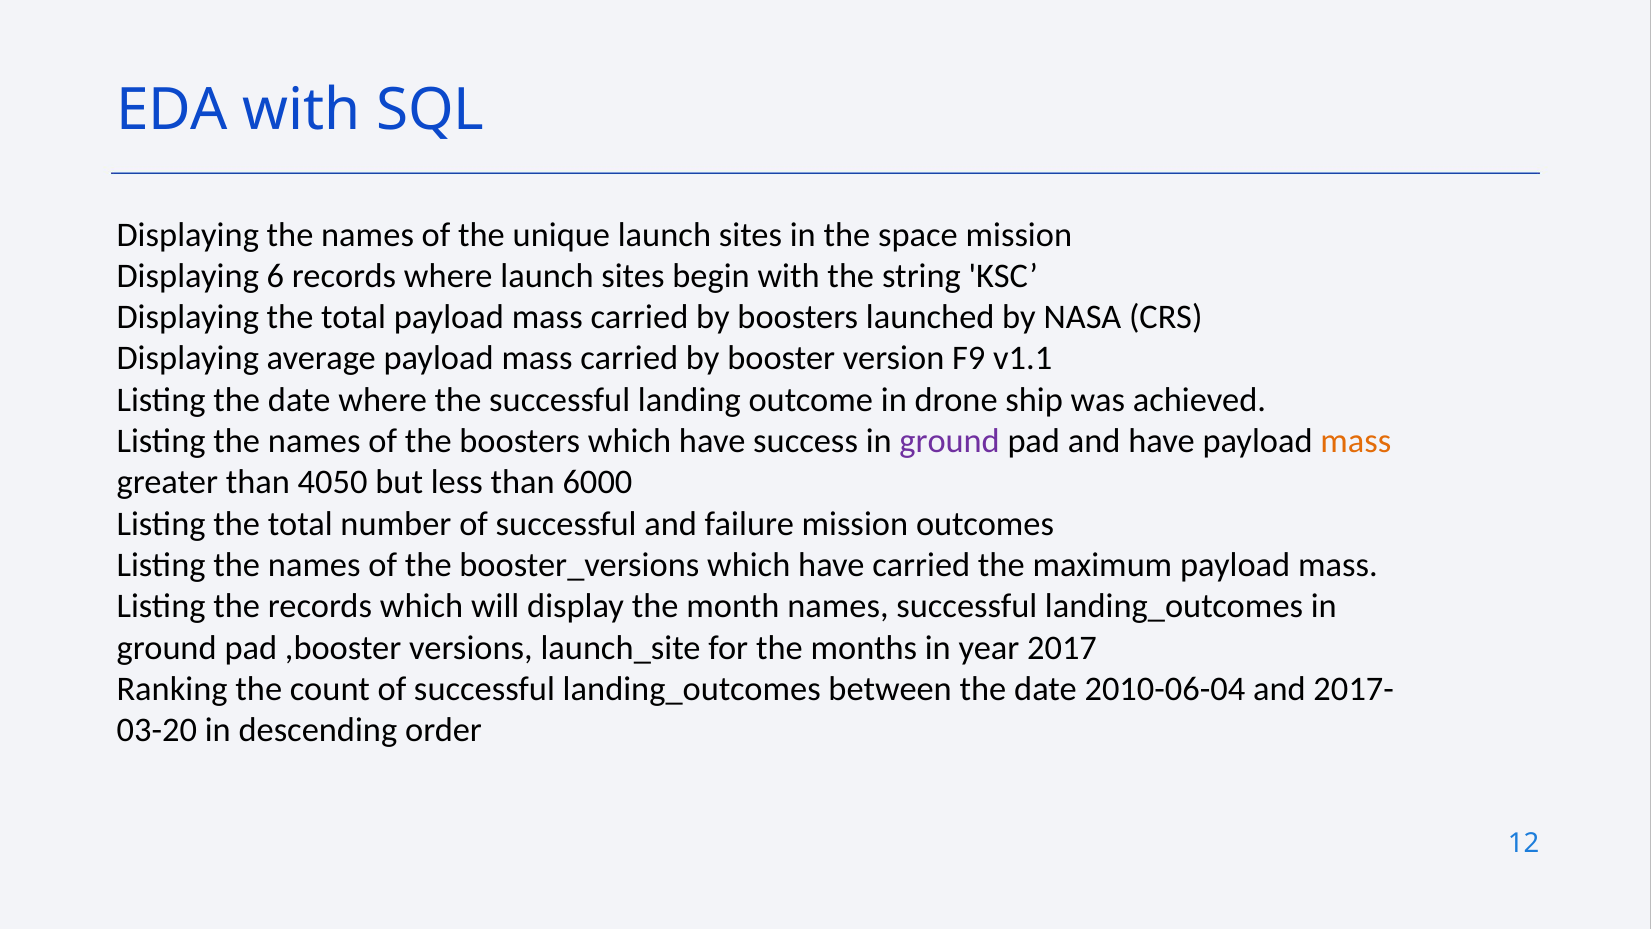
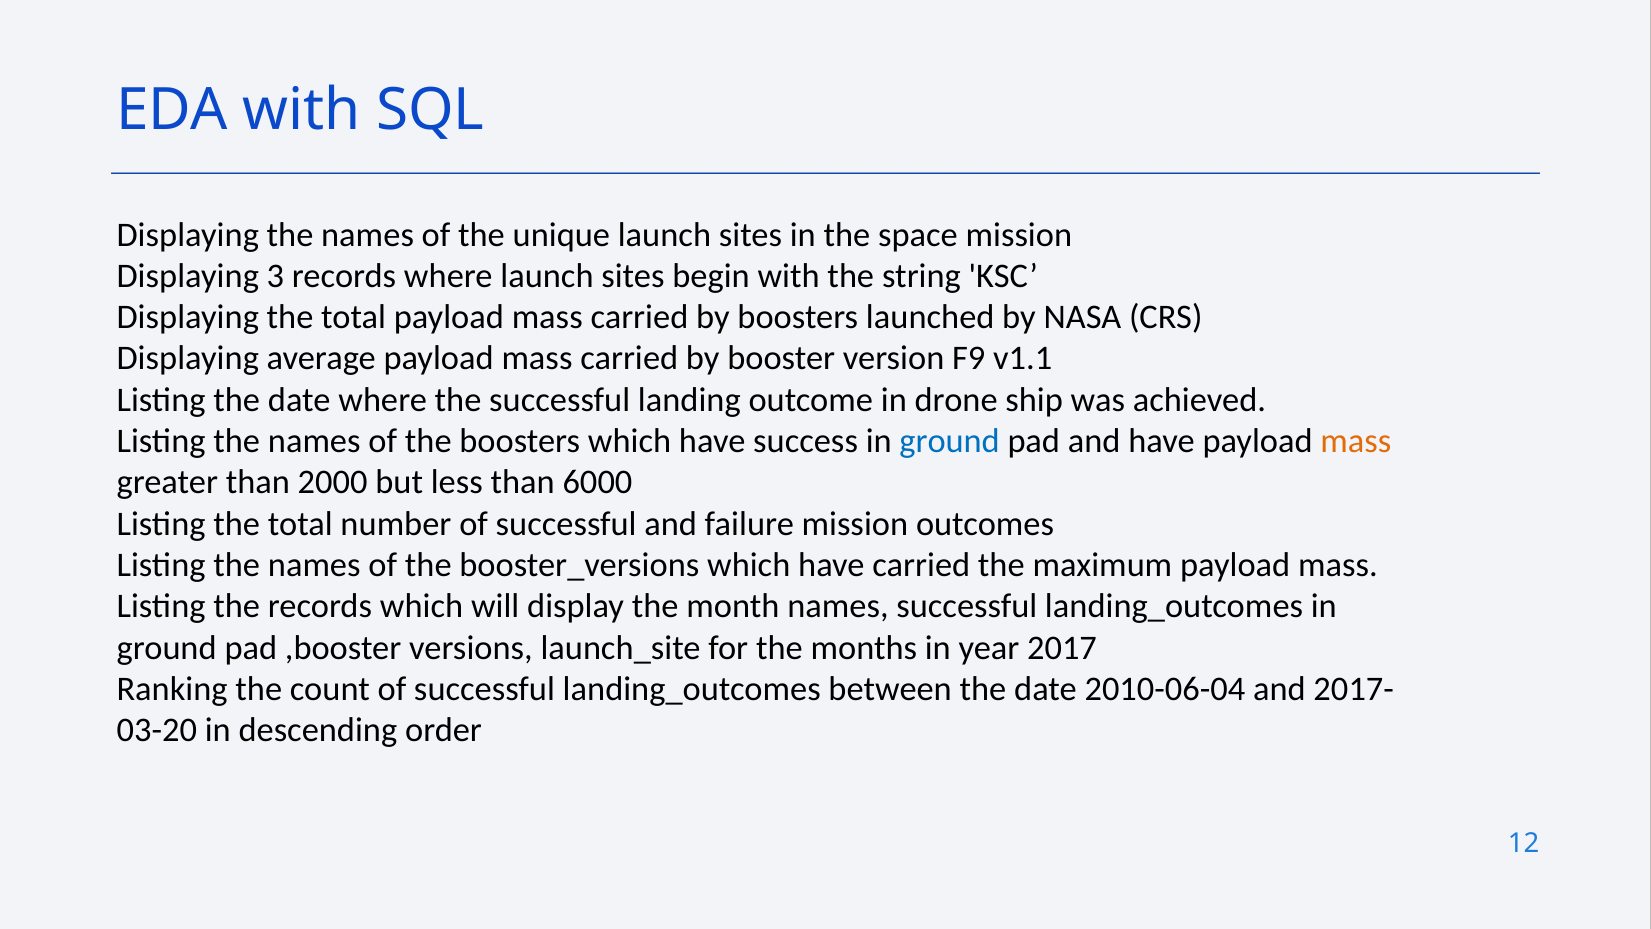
6: 6 -> 3
ground at (950, 441) colour: purple -> blue
4050: 4050 -> 2000
